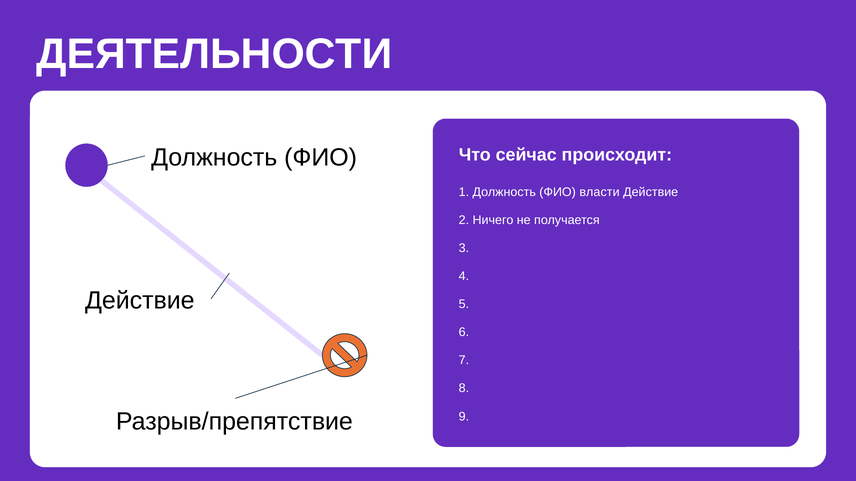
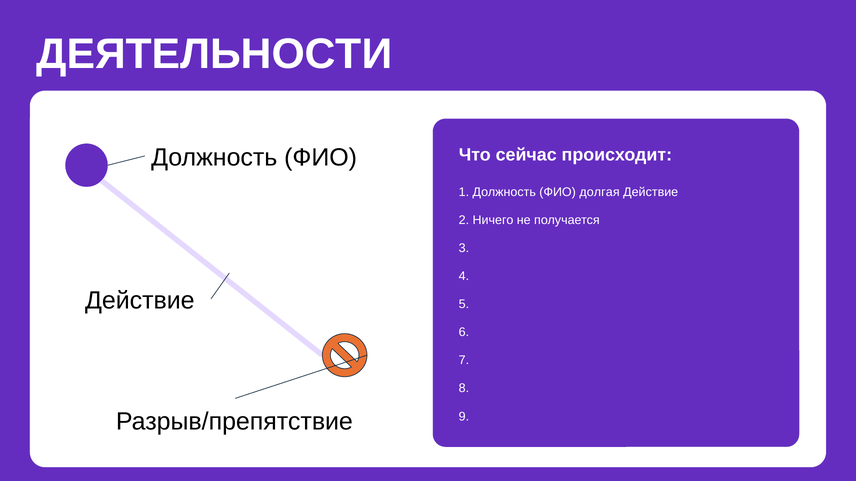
власти: власти -> долгая
